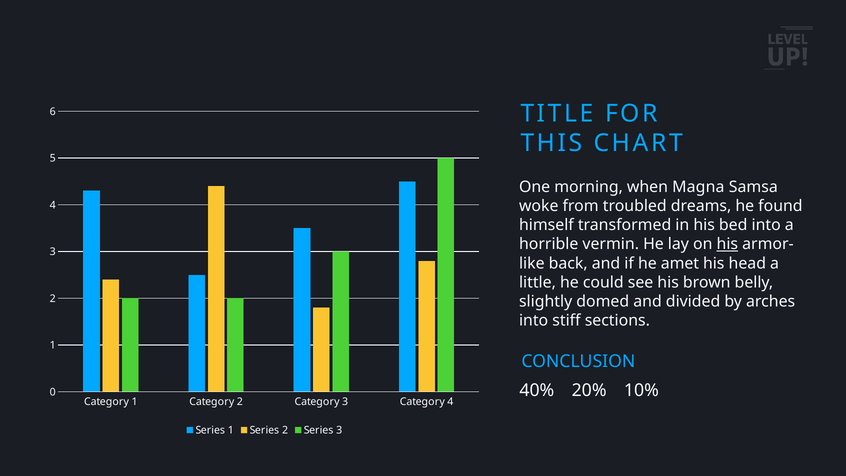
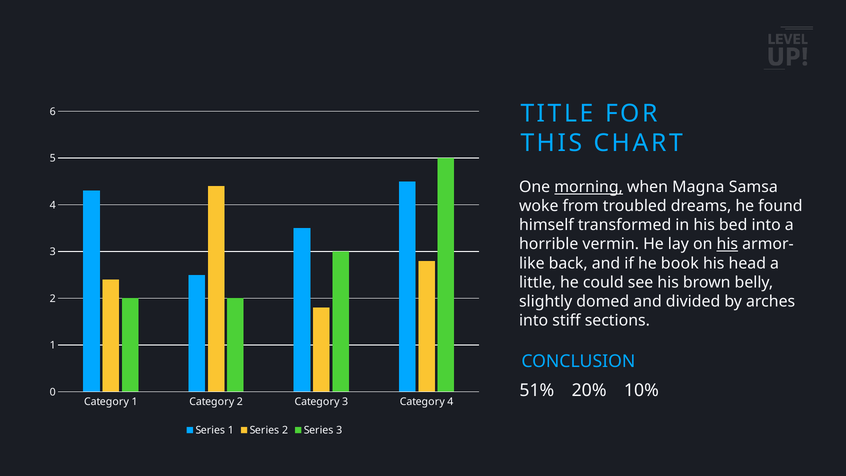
morning underline: none -> present
amet: amet -> book
40%: 40% -> 51%
